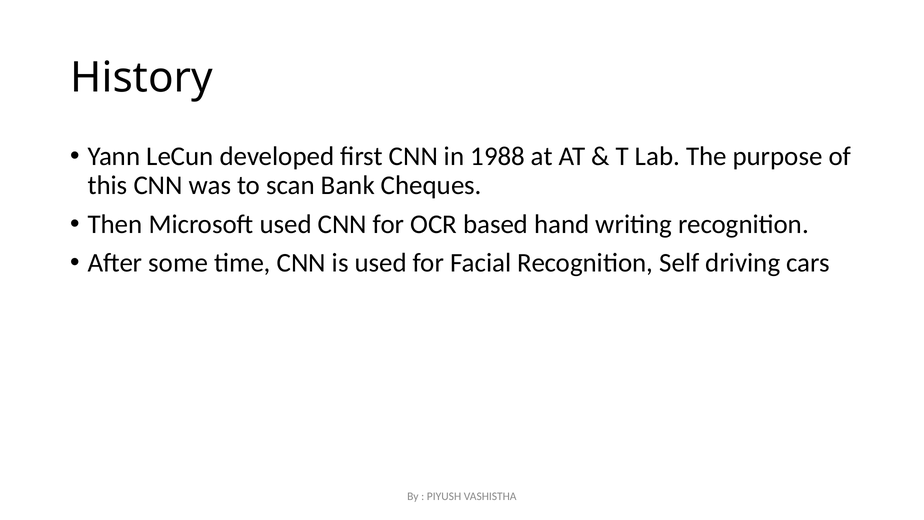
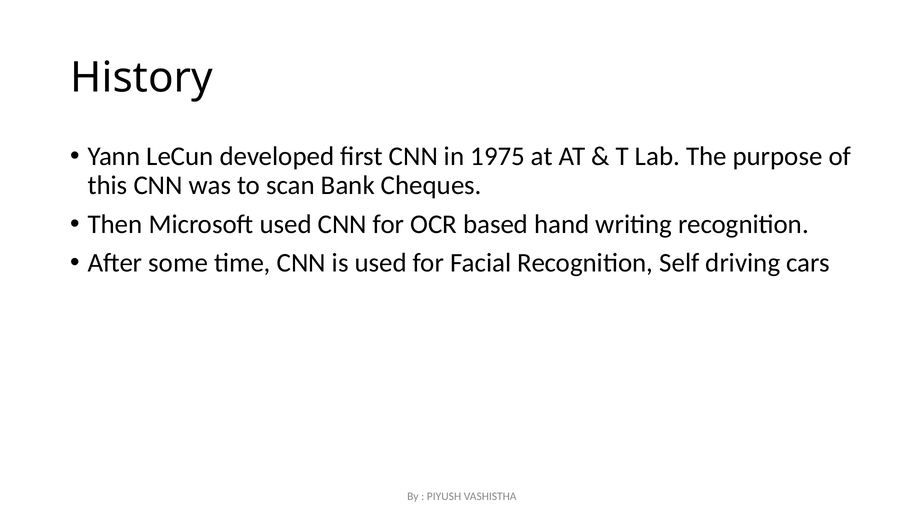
1988: 1988 -> 1975
